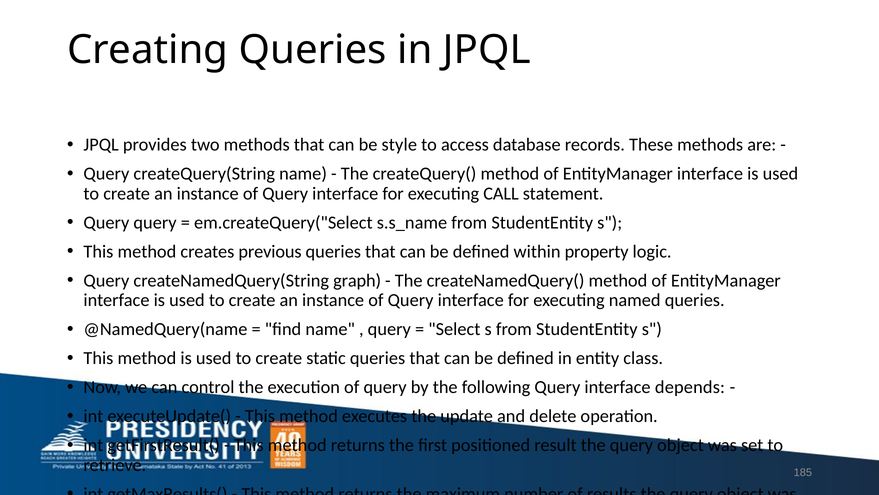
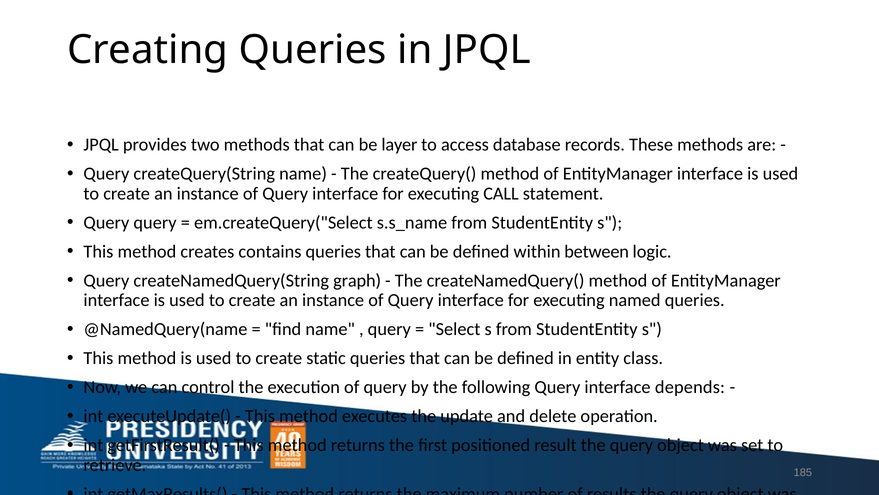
style: style -> layer
previous: previous -> contains
property: property -> between
